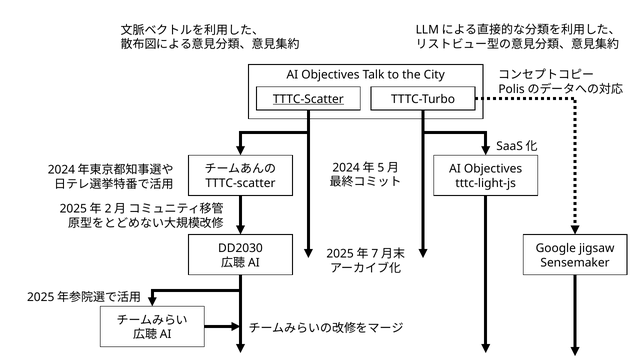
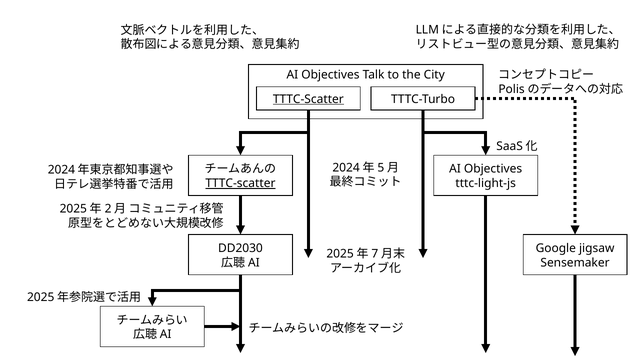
TTTC-scatter at (240, 183) underline: none -> present
